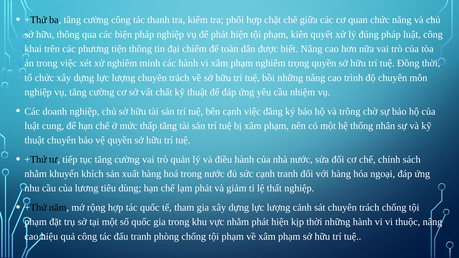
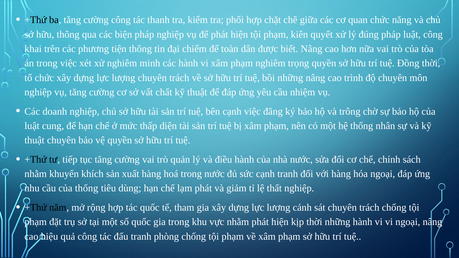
thấp tăng: tăng -> diện
của lương: lương -> thống
vi thuộc: thuộc -> ngoại
